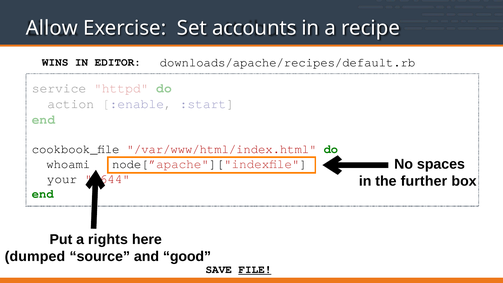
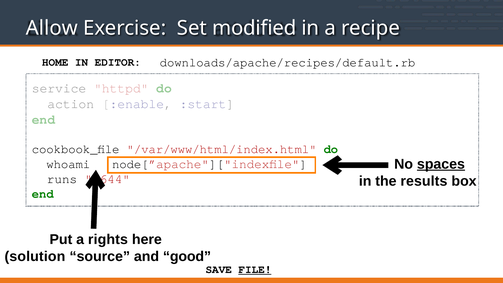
accounts: accounts -> modified
WINS: WINS -> HOME
spaces underline: none -> present
your: your -> runs
further: further -> results
dumped: dumped -> solution
